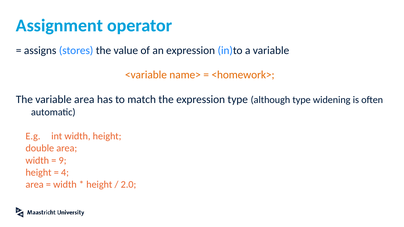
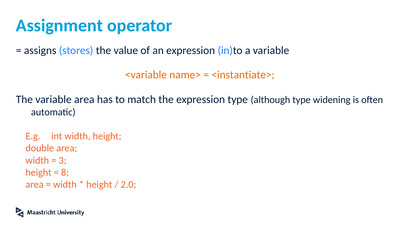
<homework>: <homework> -> <instantiate>
9: 9 -> 3
4: 4 -> 8
